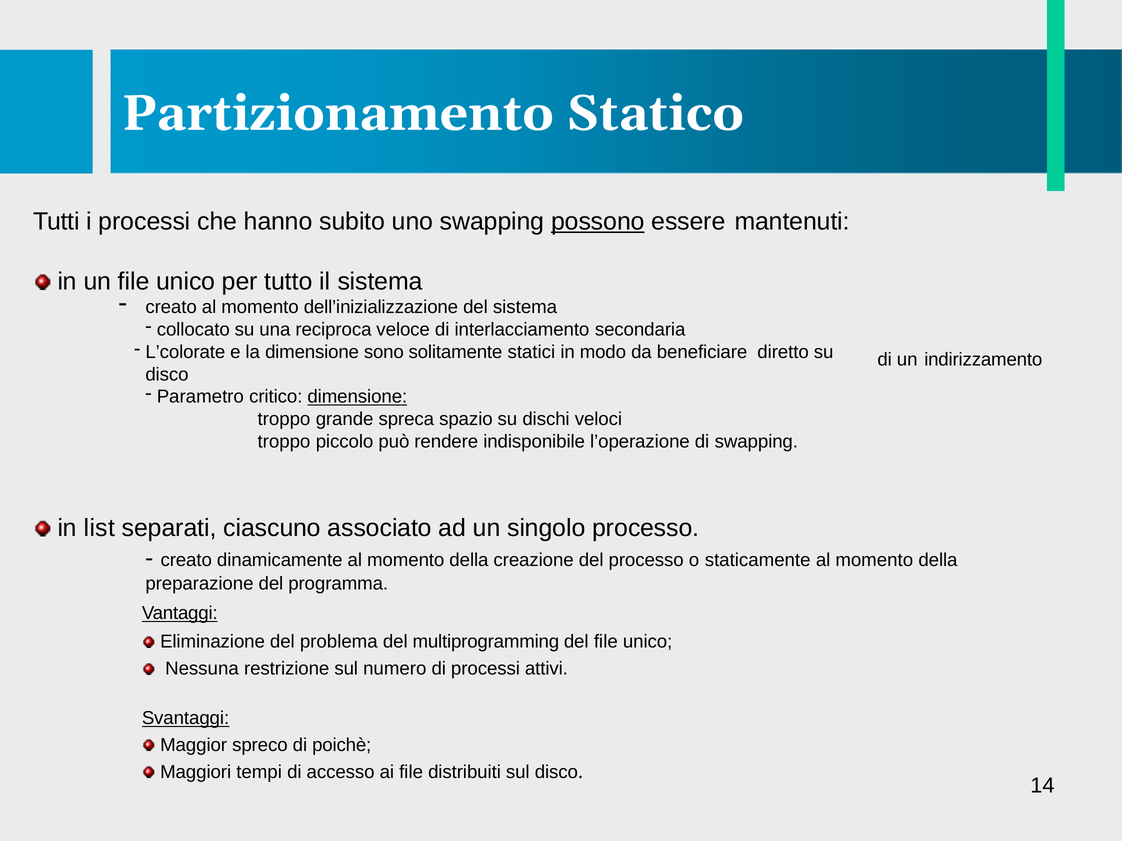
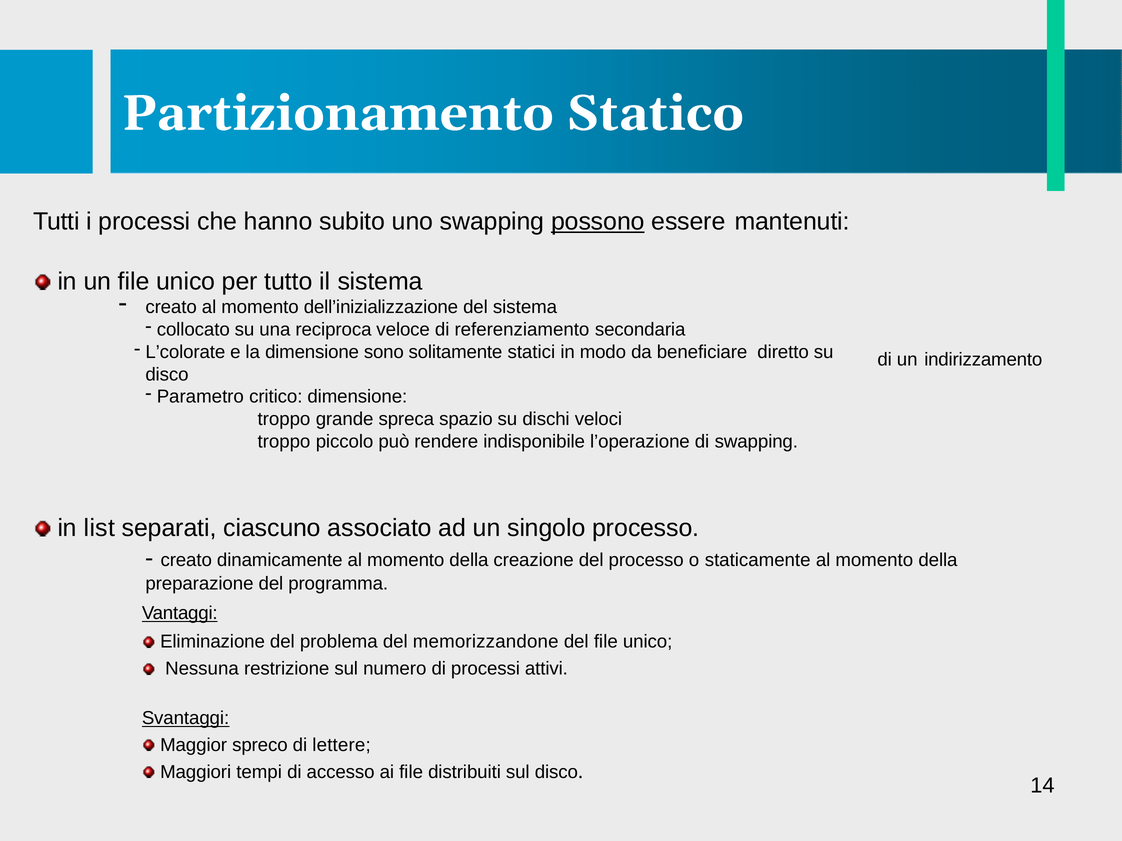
interlacciamento: interlacciamento -> referenziamento
dimensione at (357, 397) underline: present -> none
multiprogramming: multiprogramming -> memorizzandone
poichè: poichè -> lettere
